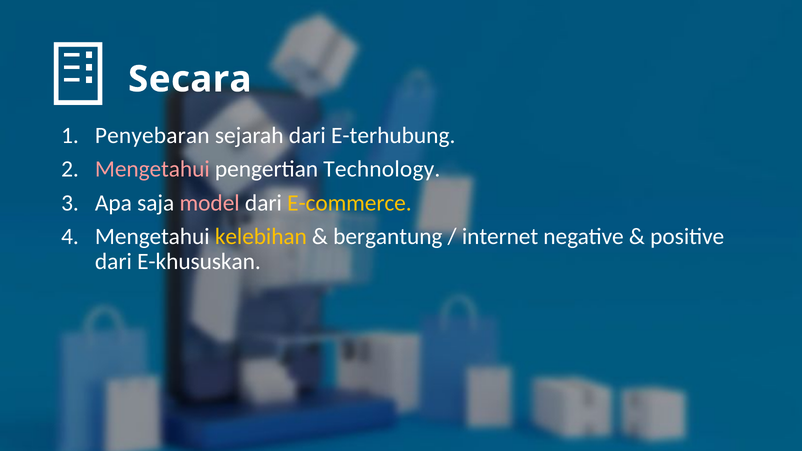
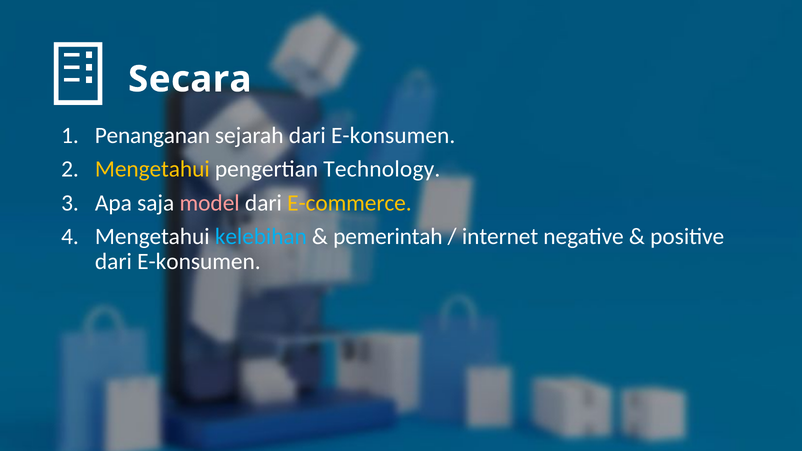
Penyebaran: Penyebaran -> Penanganan
sejarah dari E-terhubung: E-terhubung -> E-konsumen
Mengetahui at (152, 169) colour: pink -> yellow
kelebihan colour: yellow -> light blue
bergantung: bergantung -> pemerintah
E-khususkan at (199, 262): E-khususkan -> E-konsumen
